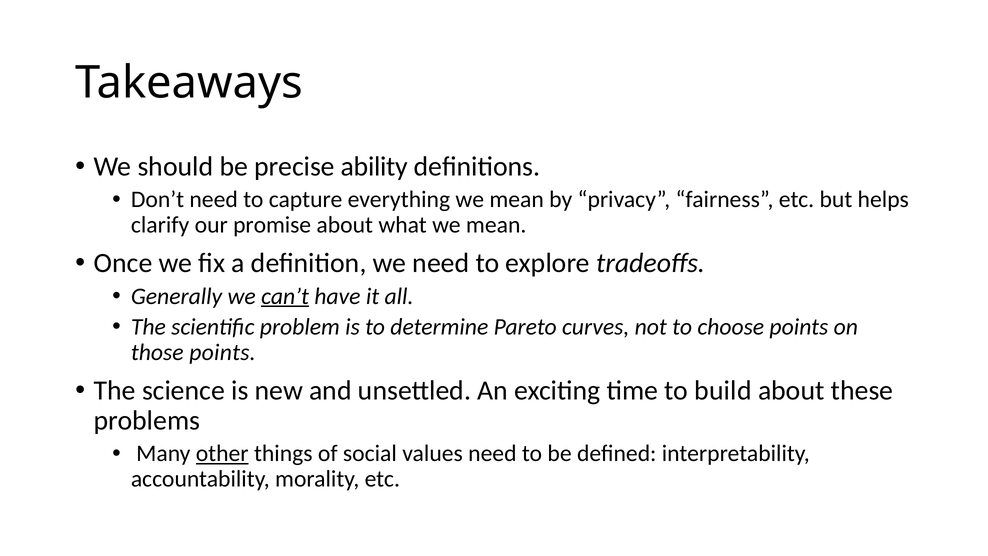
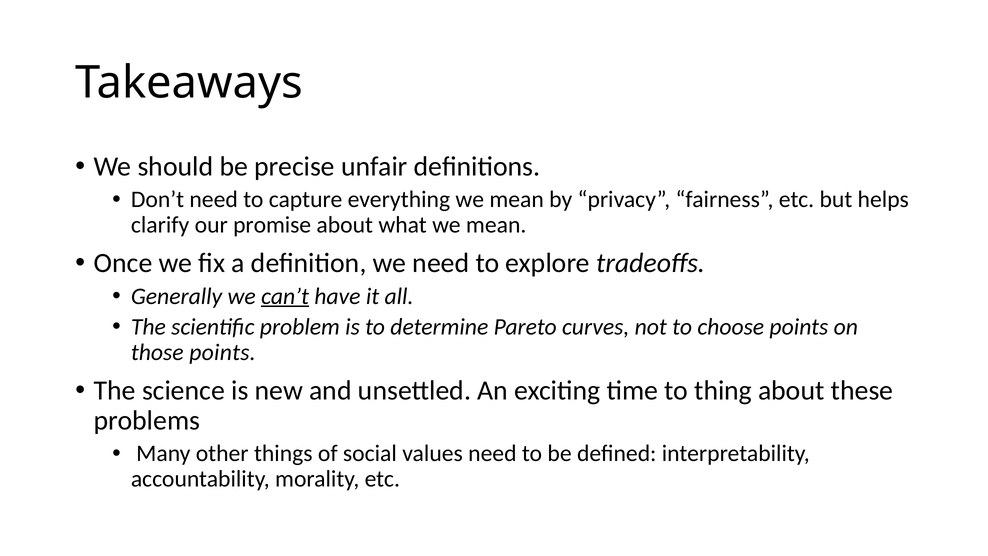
ability: ability -> unfair
build: build -> thing
other underline: present -> none
